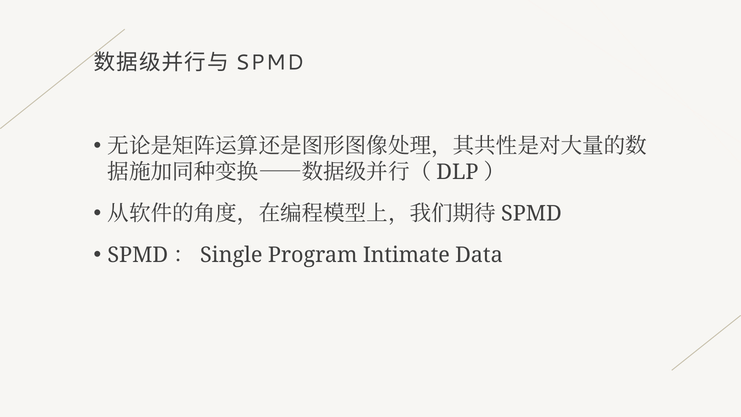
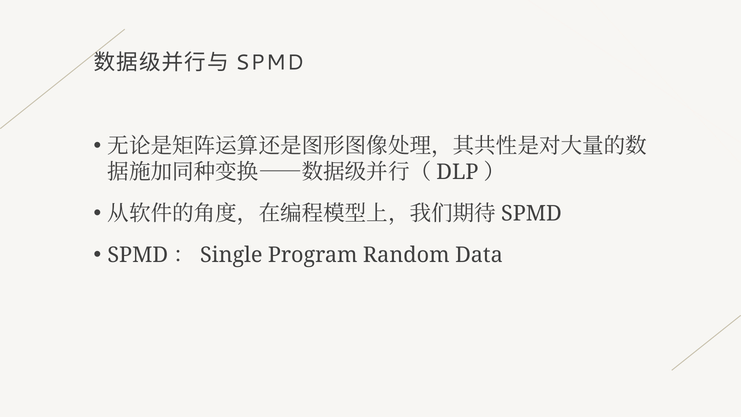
Intimate: Intimate -> Random
